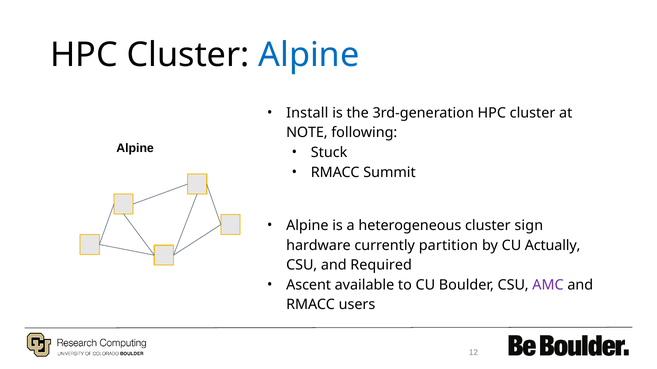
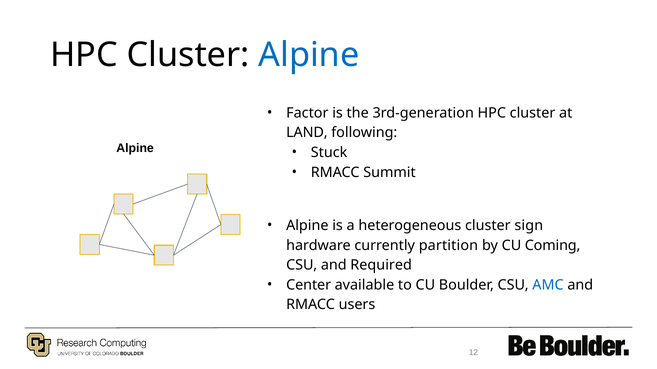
Install: Install -> Factor
NOTE: NOTE -> LAND
Actually: Actually -> Coming
Ascent: Ascent -> Center
AMC colour: purple -> blue
